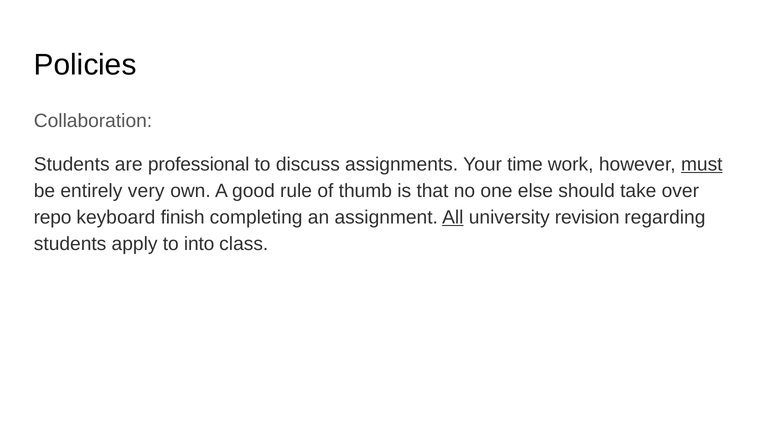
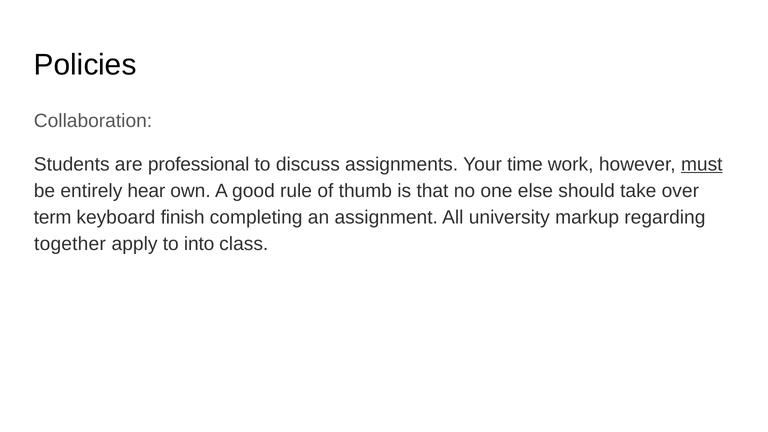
very: very -> hear
repo: repo -> term
All underline: present -> none
revision: revision -> markup
students at (70, 244): students -> together
